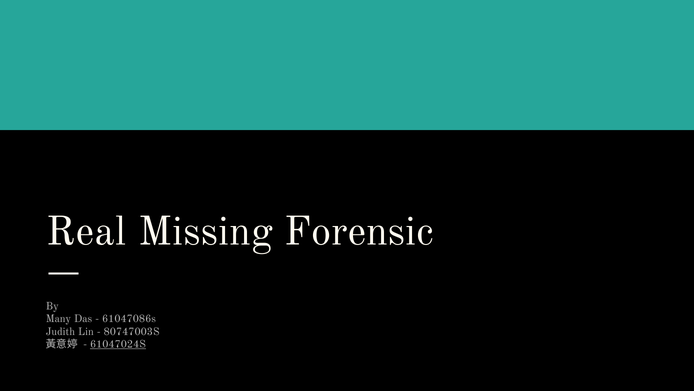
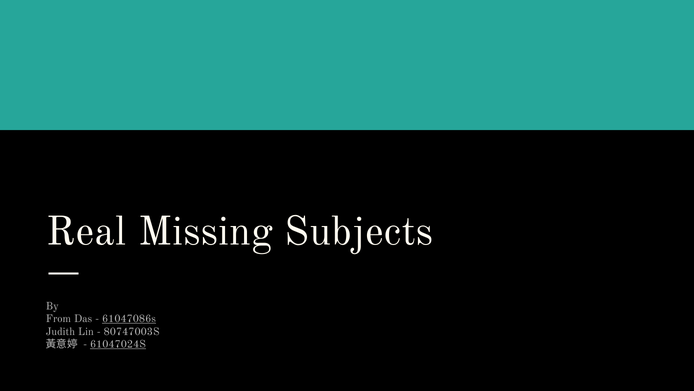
Forensic: Forensic -> Subjects
Many: Many -> From
61047086s underline: none -> present
